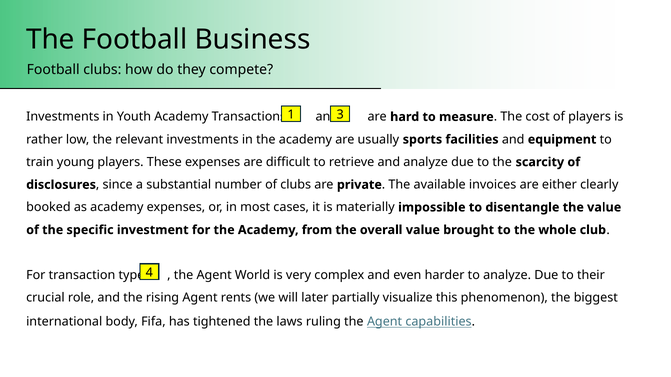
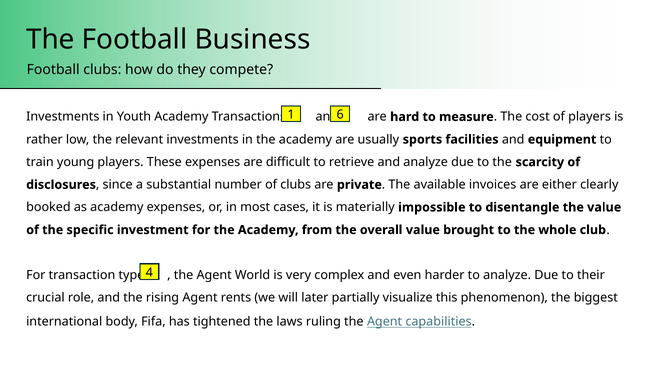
3: 3 -> 6
